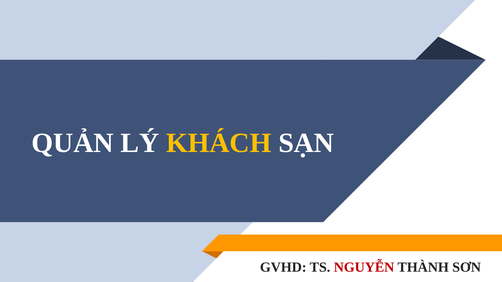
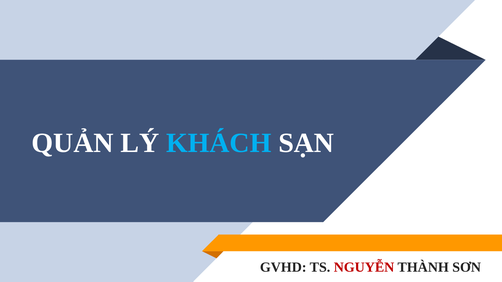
KHÁCH colour: yellow -> light blue
